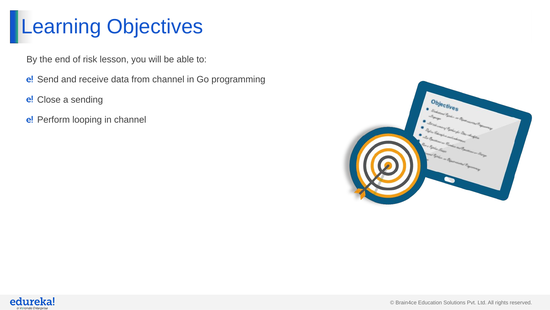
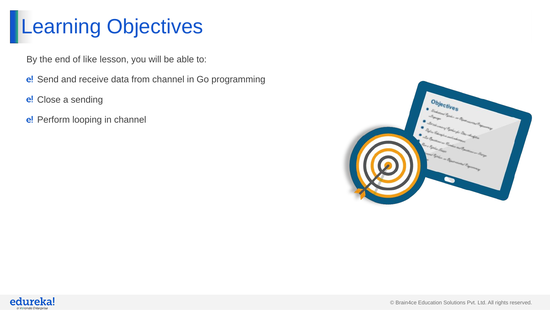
risk: risk -> like
